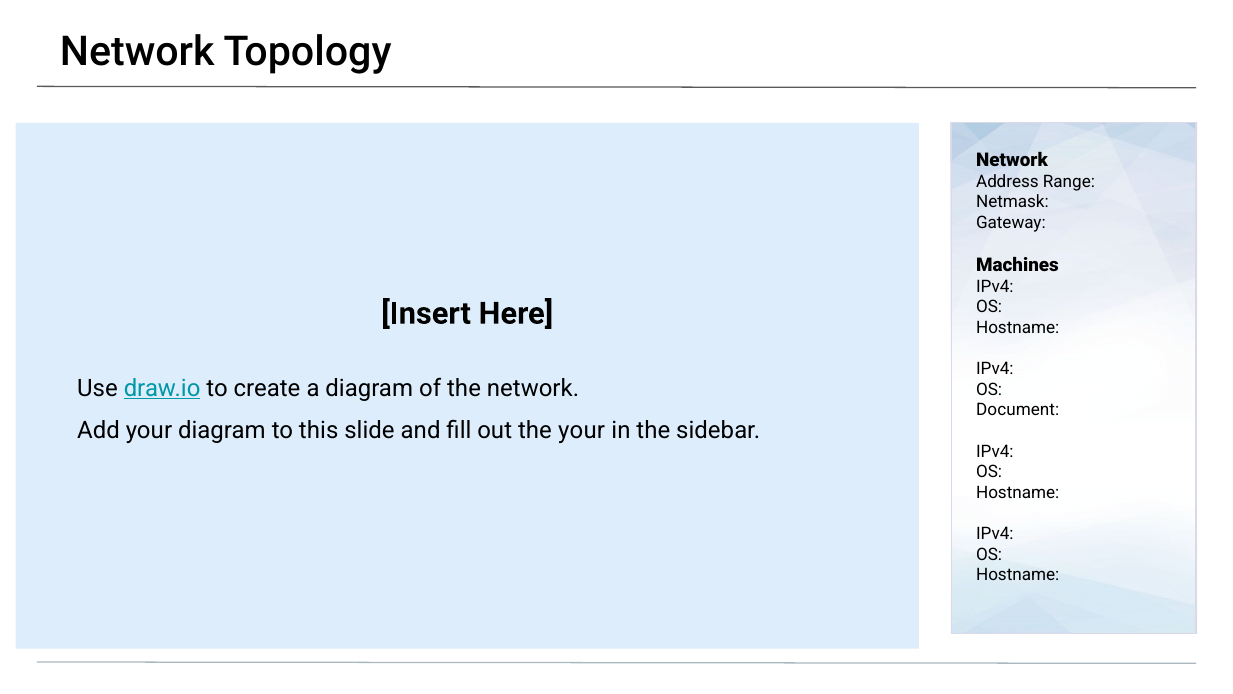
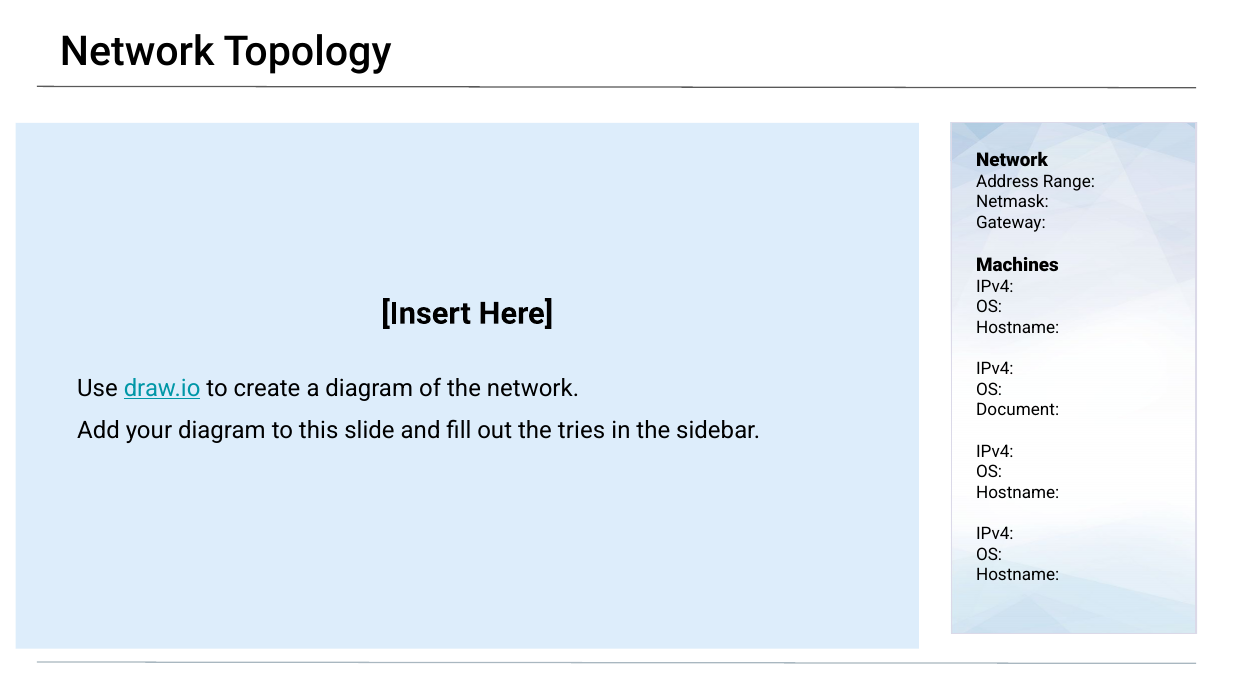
the your: your -> tries
